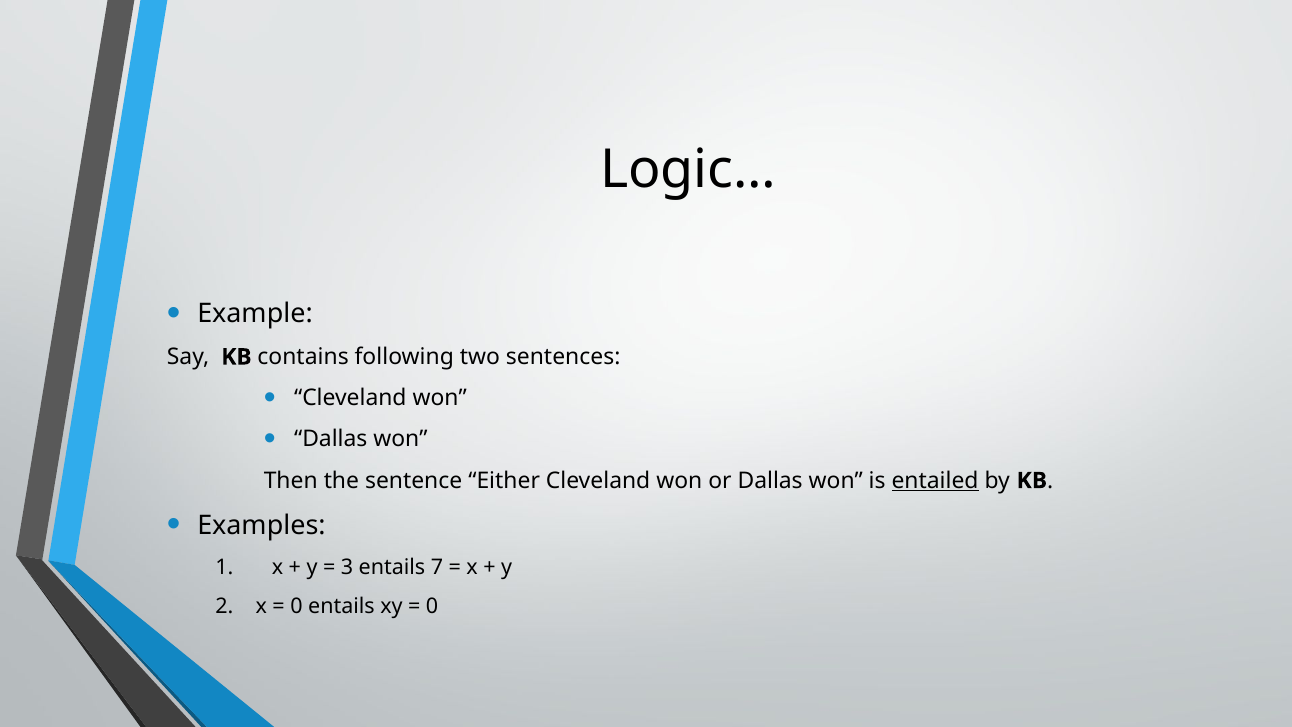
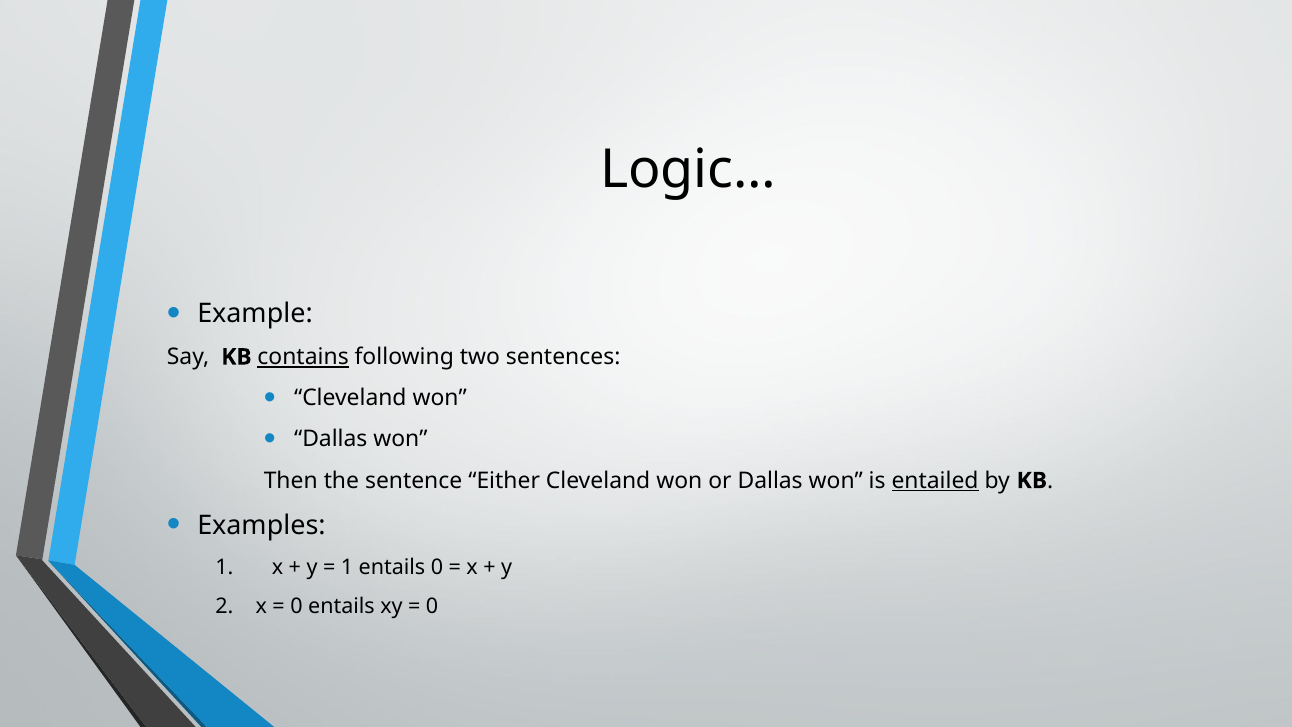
contains underline: none -> present
3 at (347, 567): 3 -> 1
entails 7: 7 -> 0
